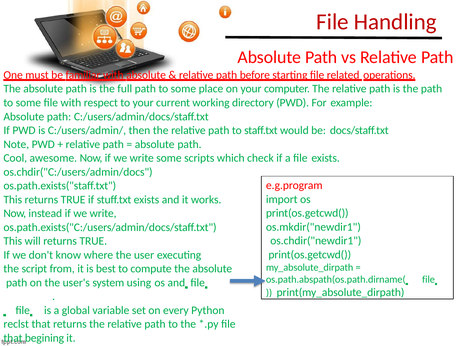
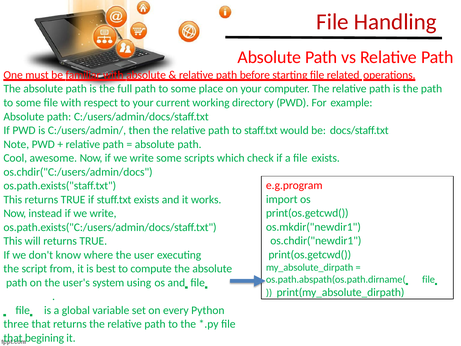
reclst: reclst -> three
